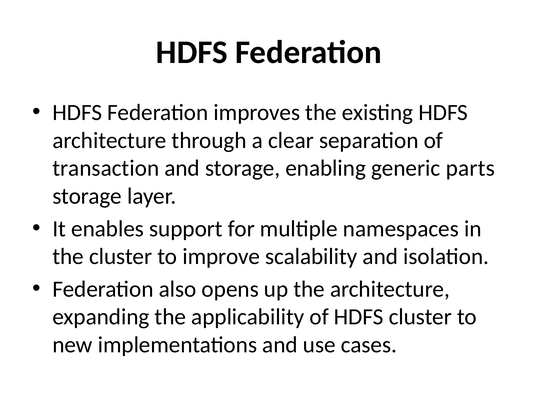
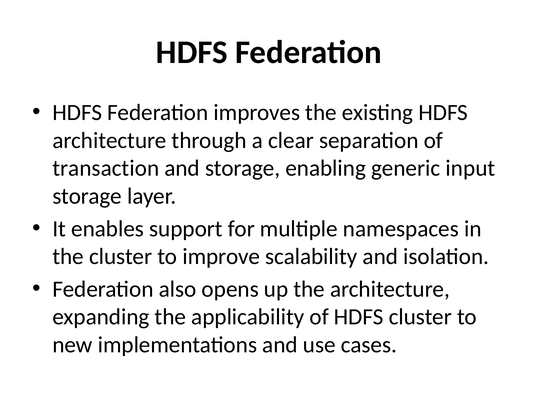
parts: parts -> input
